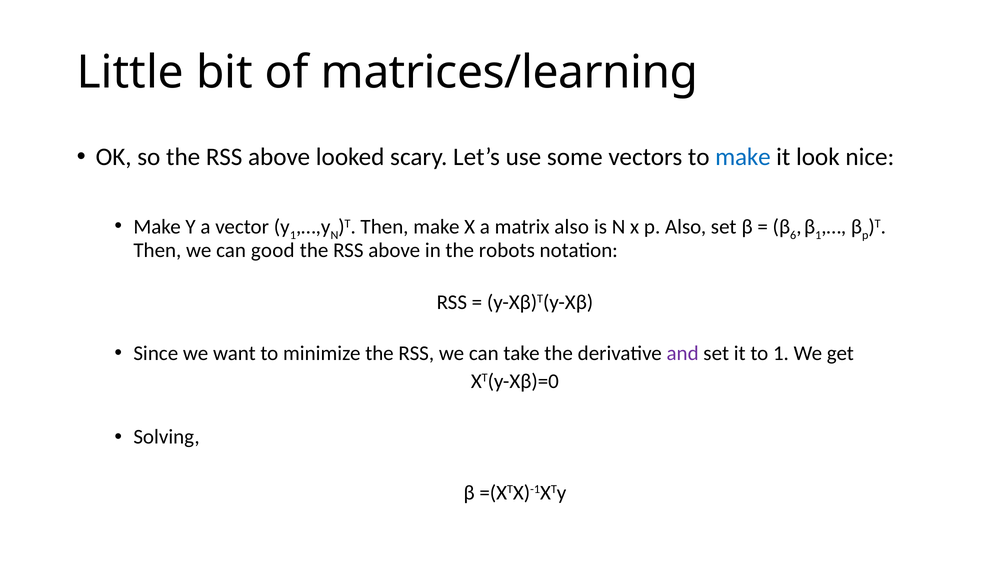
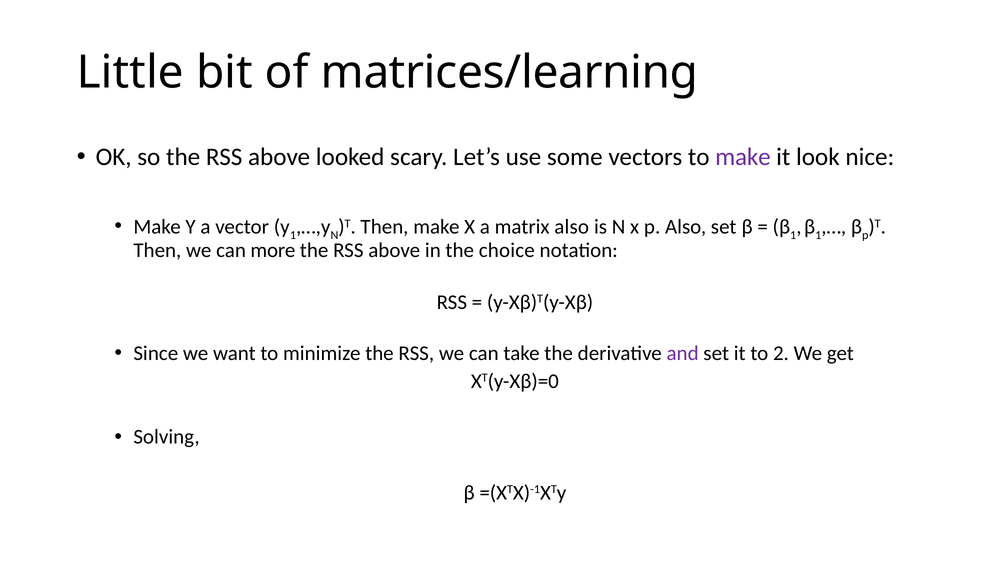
make at (743, 157) colour: blue -> purple
6 at (793, 235): 6 -> 1
good: good -> more
robots: robots -> choice
to 1: 1 -> 2
